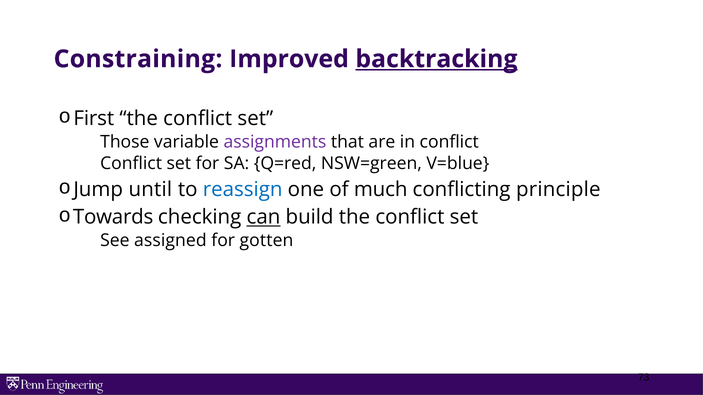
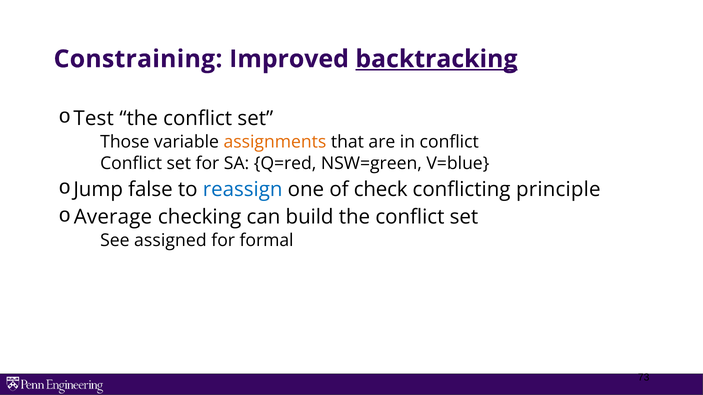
First: First -> Test
assignments colour: purple -> orange
until: until -> false
much: much -> check
Towards: Towards -> Average
can underline: present -> none
gotten: gotten -> formal
